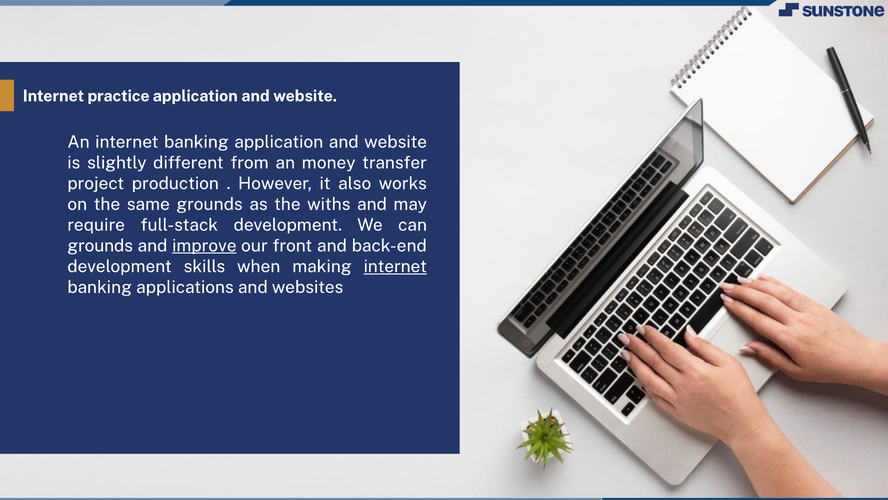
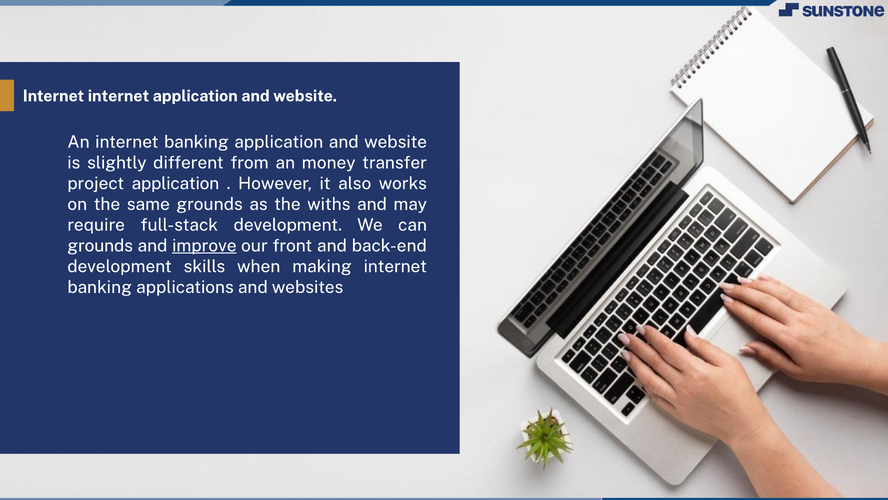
Internet practice: practice -> internet
project production: production -> application
internet at (395, 266) underline: present -> none
